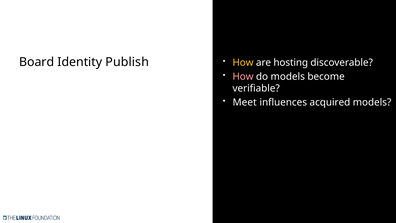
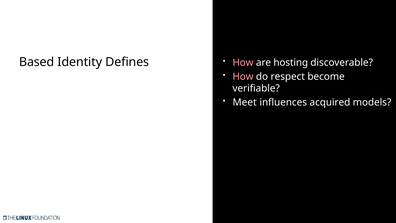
How at (243, 63) colour: yellow -> pink
Board: Board -> Based
Publish: Publish -> Defines
do models: models -> respect
